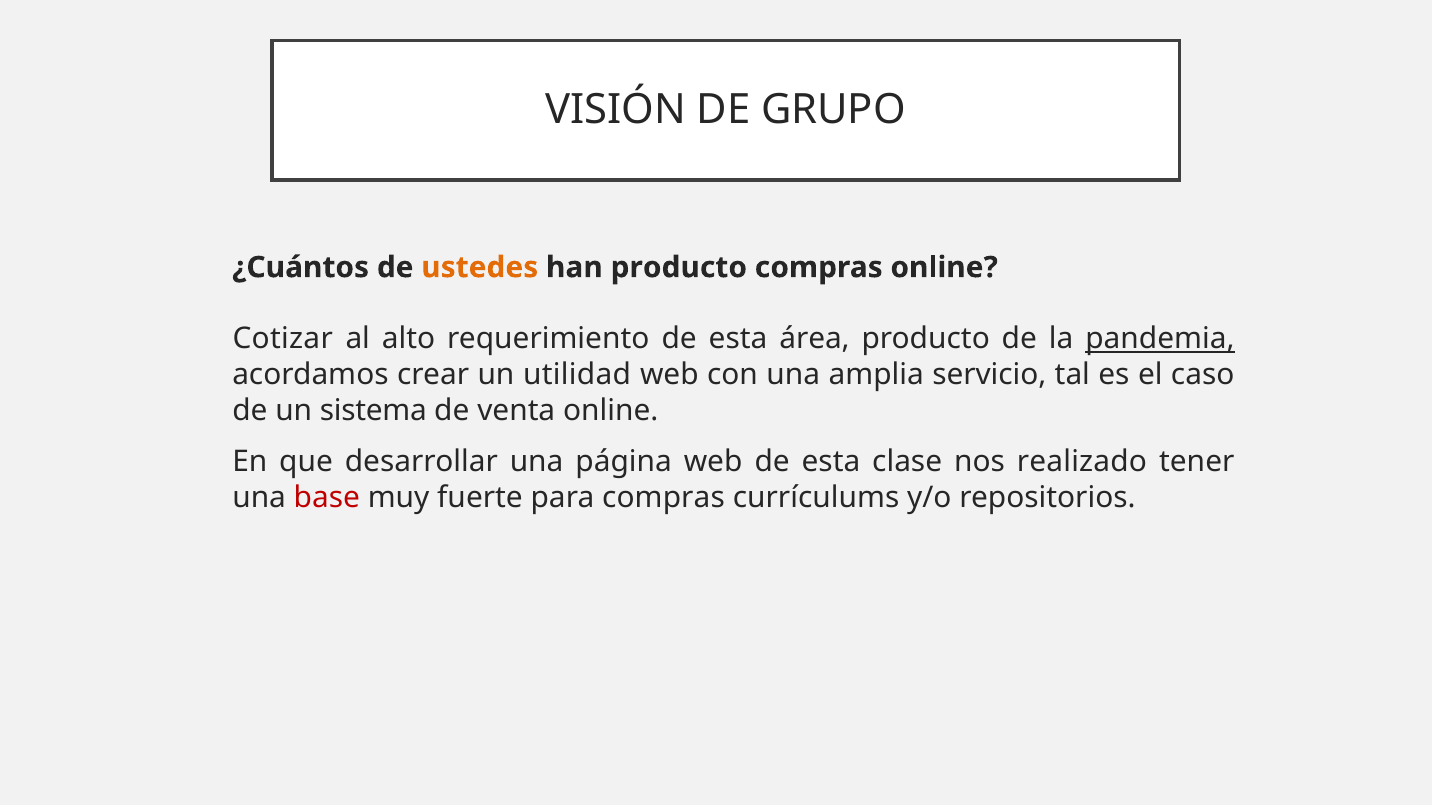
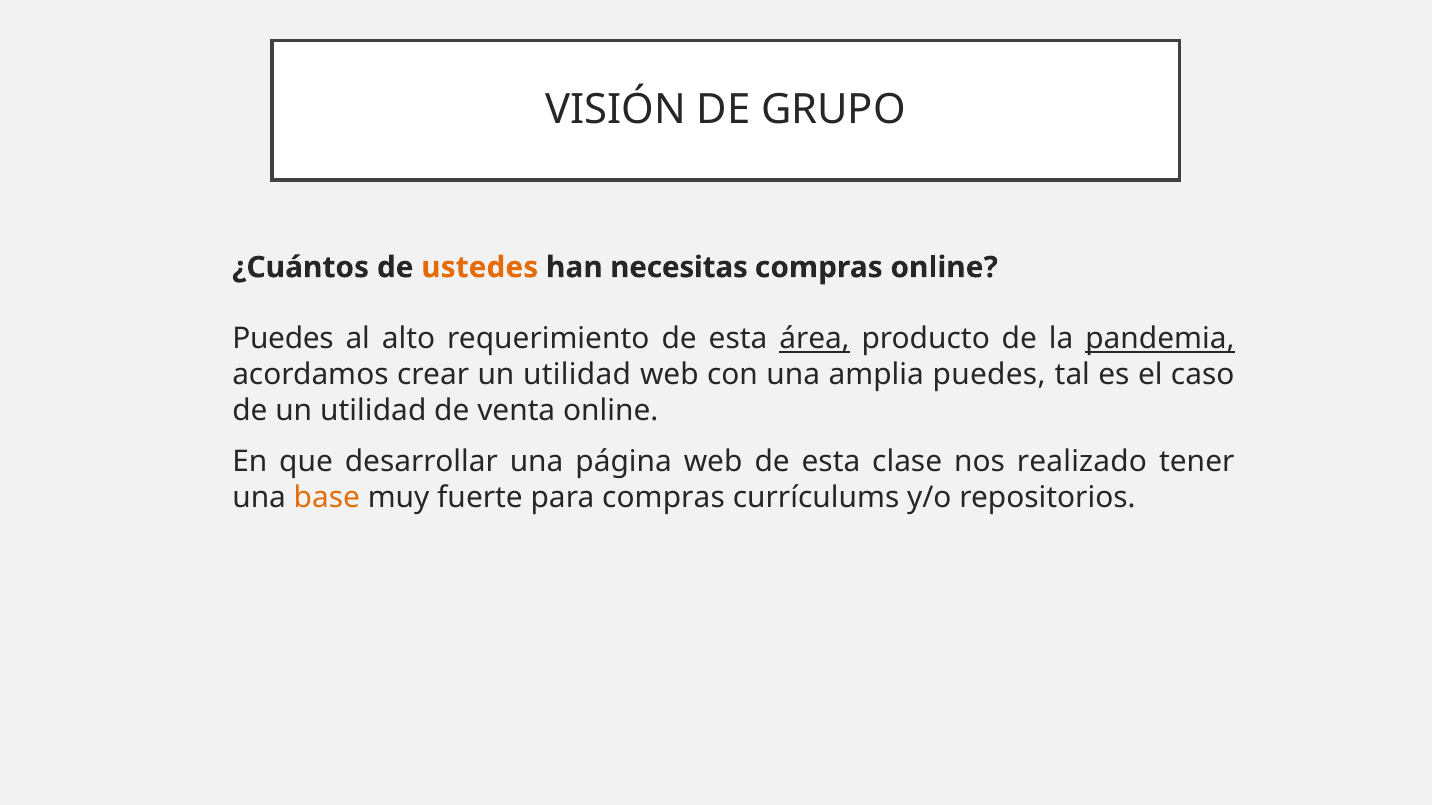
han producto: producto -> necesitas
Cotizar at (283, 339): Cotizar -> Puedes
área underline: none -> present
amplia servicio: servicio -> puedes
de un sistema: sistema -> utilidad
base colour: red -> orange
